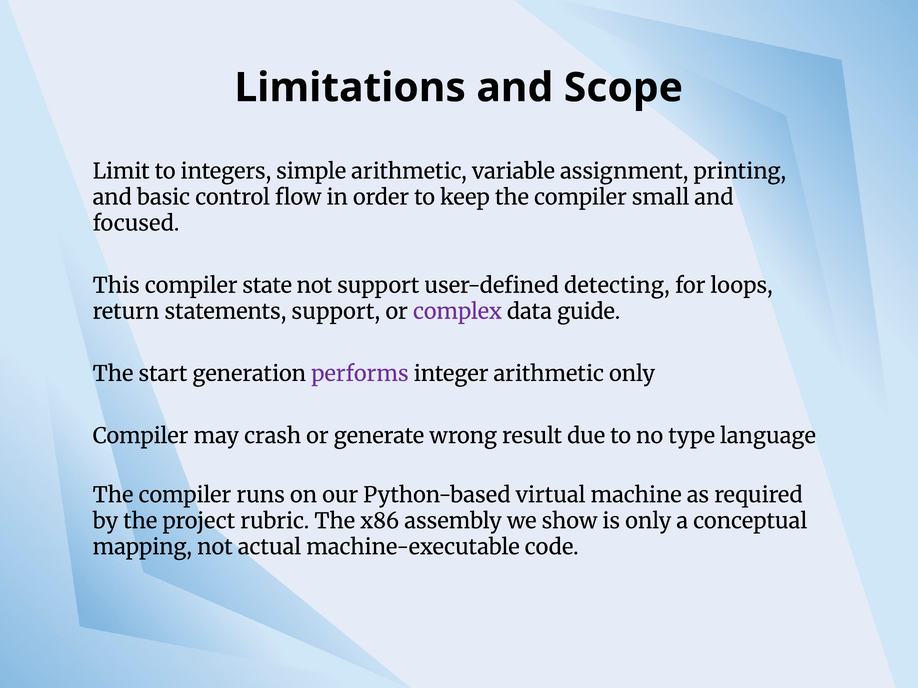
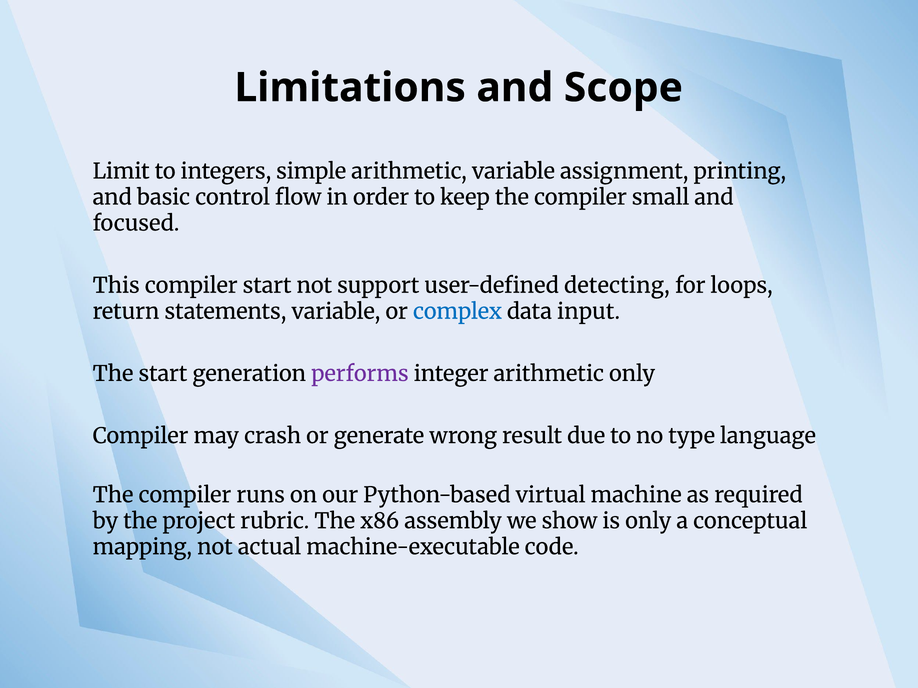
compiler state: state -> start
statements support: support -> variable
complex colour: purple -> blue
guide: guide -> input
